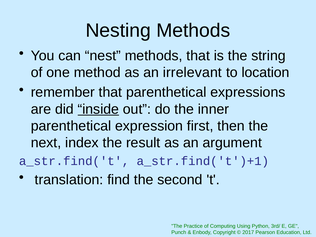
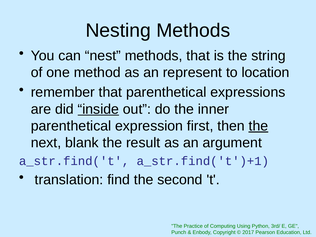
irrelevant: irrelevant -> represent
the at (258, 126) underline: none -> present
index: index -> blank
